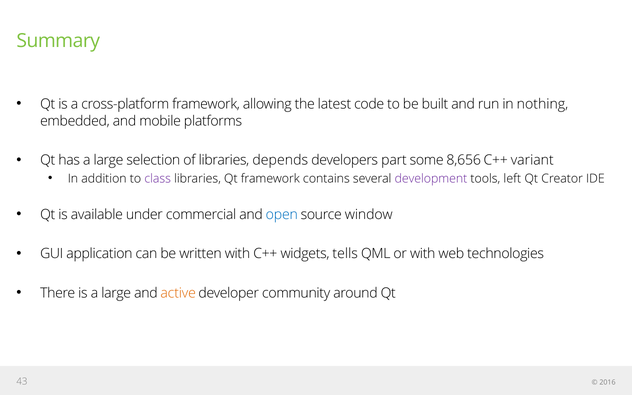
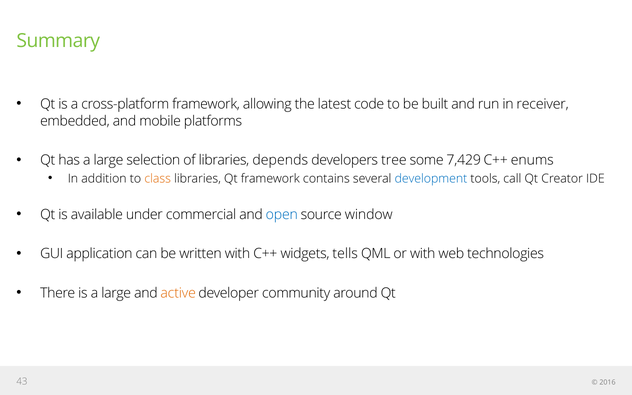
nothing: nothing -> receiver
part: part -> tree
8,656: 8,656 -> 7,429
variant: variant -> enums
class colour: purple -> orange
development colour: purple -> blue
left: left -> call
